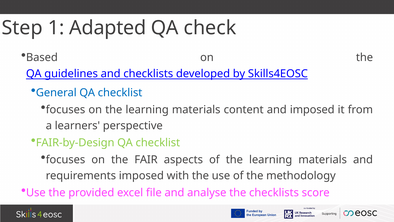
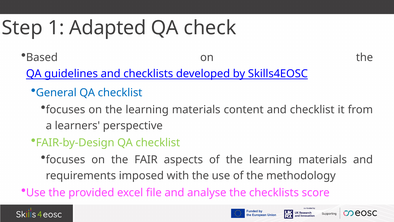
and imposed: imposed -> checklist
